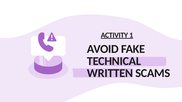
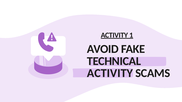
WRITTEN at (110, 73): WRITTEN -> ACTIVITY
